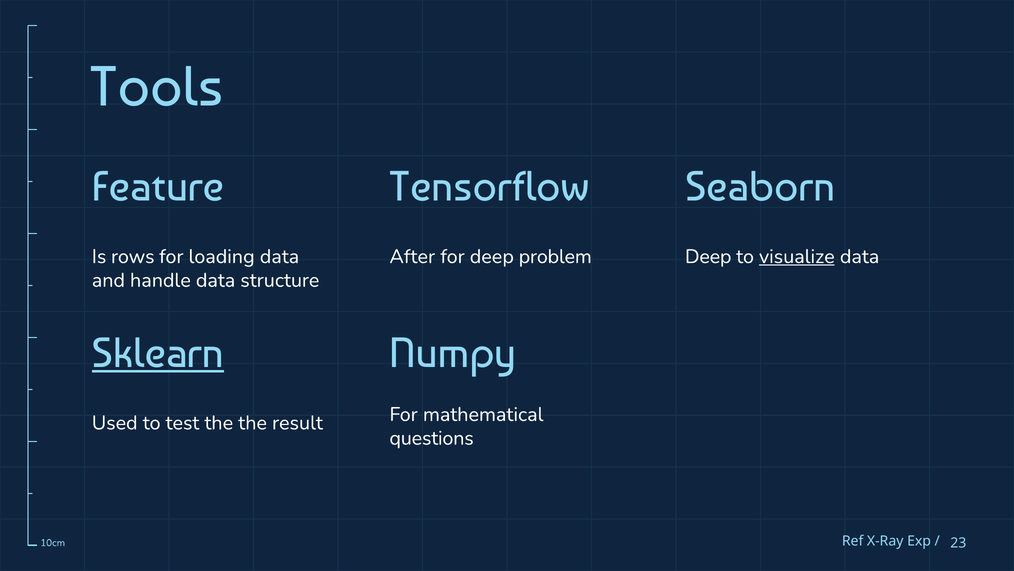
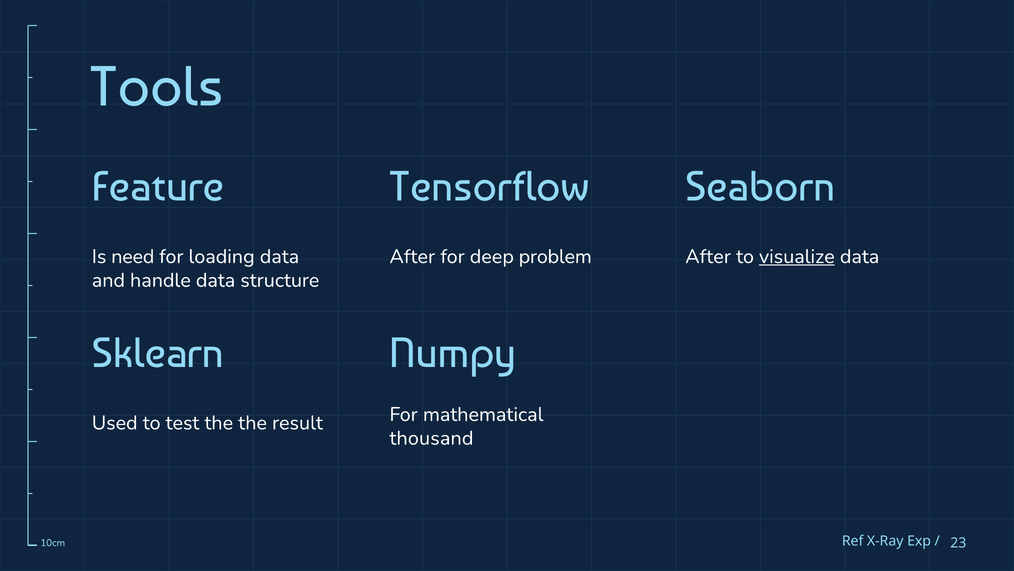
rows: rows -> need
Deep at (708, 256): Deep -> After
Sklearn underline: present -> none
questions: questions -> thousand
